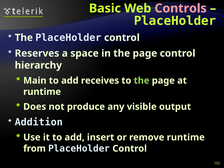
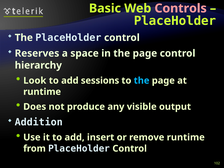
Main: Main -> Look
receives: receives -> sessions
the at (142, 81) colour: light green -> light blue
